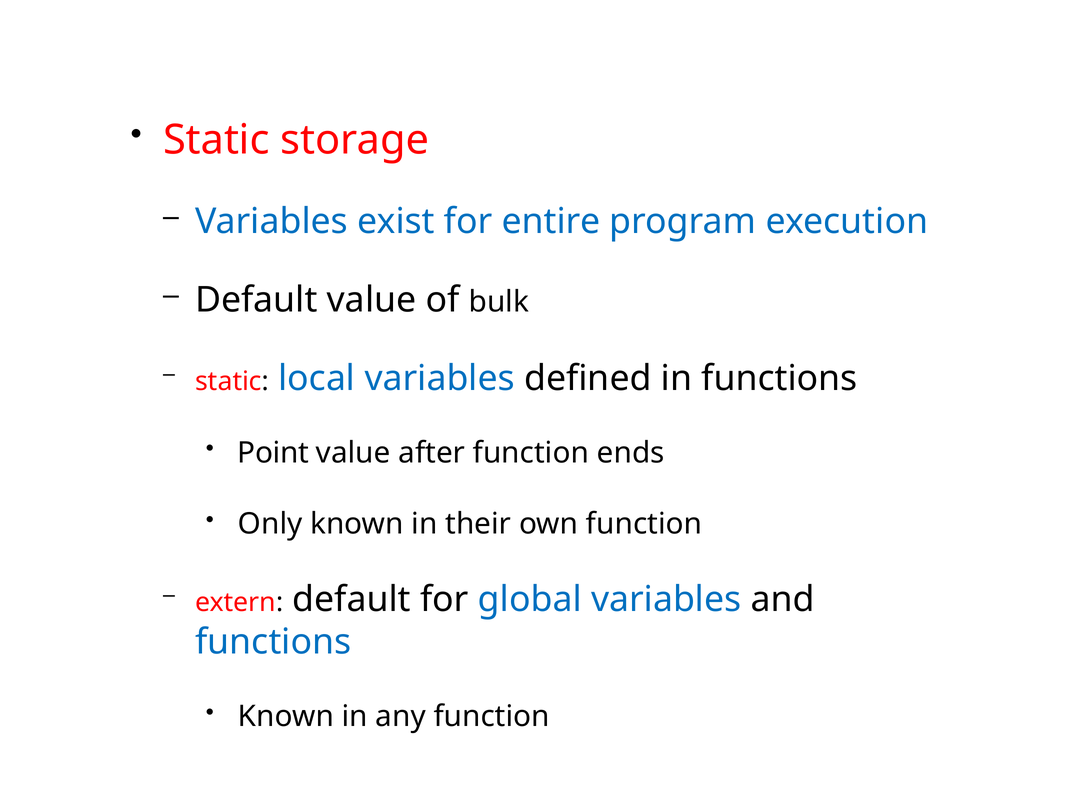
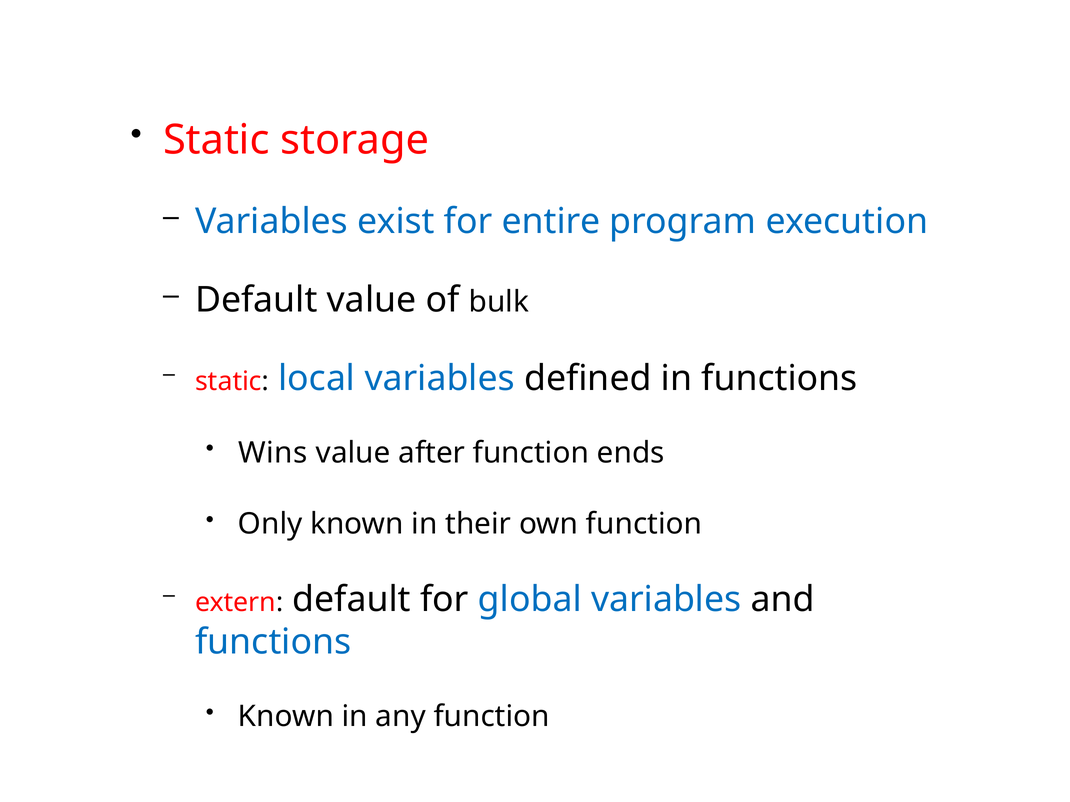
Point: Point -> Wins
